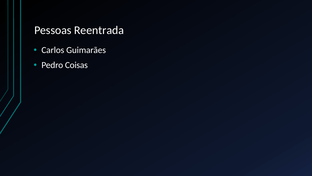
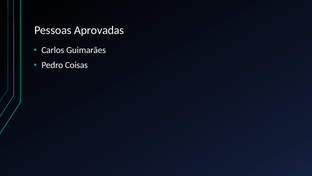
Reentrada: Reentrada -> Aprovadas
